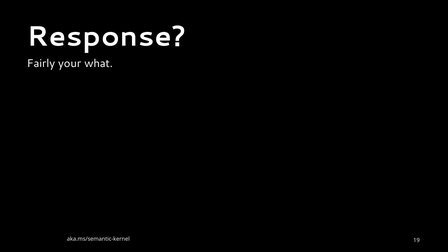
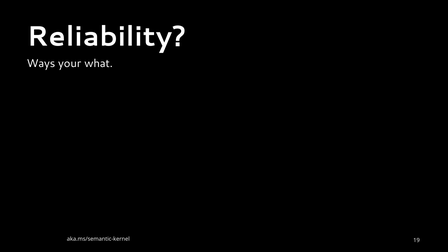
Response: Response -> Reliability
Fairly: Fairly -> Ways
